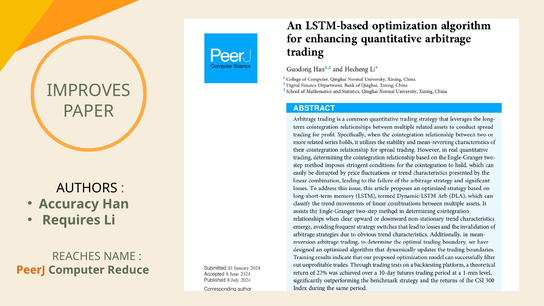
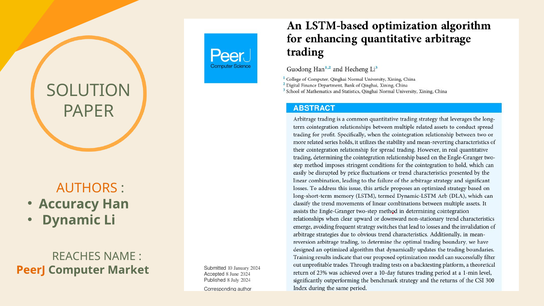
IMPROVES: IMPROVES -> SOLUTION
AUTHORS colour: black -> orange
Requires: Requires -> Dynamic
Reduce: Reduce -> Market
